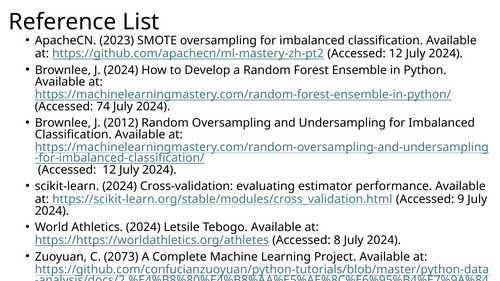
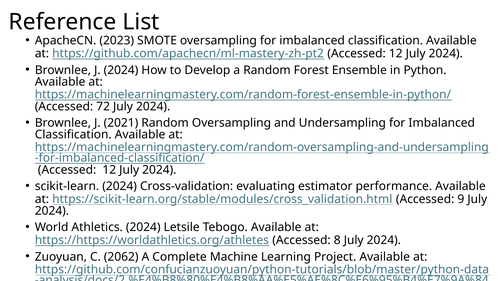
74: 74 -> 72
2012: 2012 -> 2021
2073: 2073 -> 2062
